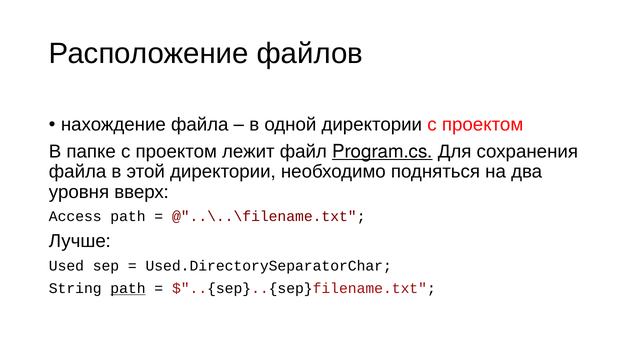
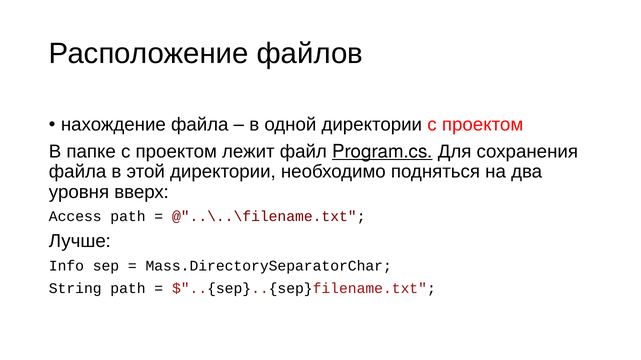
Used: Used -> Info
Used.DirectorySeparatorChar: Used.DirectorySeparatorChar -> Mass.DirectorySeparatorChar
path at (128, 289) underline: present -> none
